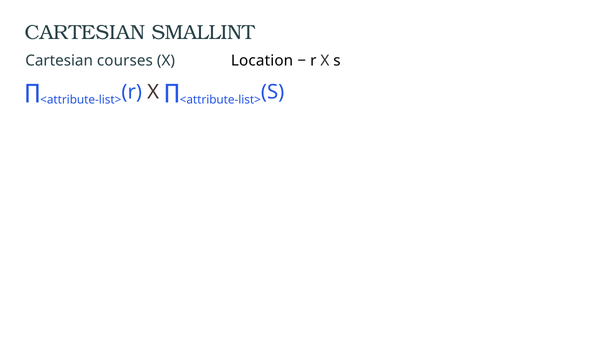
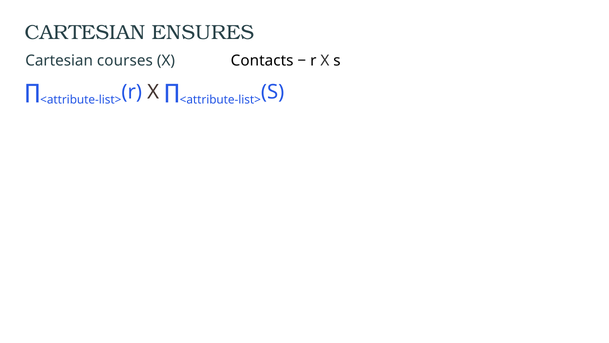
SMALLINT: SMALLINT -> ENSURES
Location: Location -> Contacts
